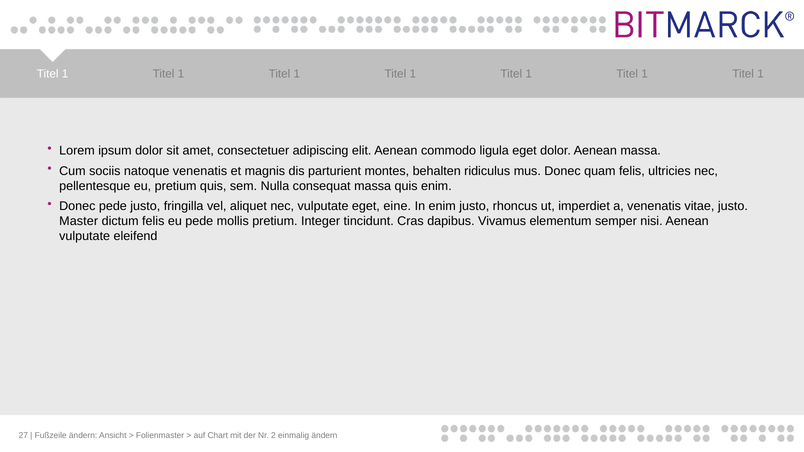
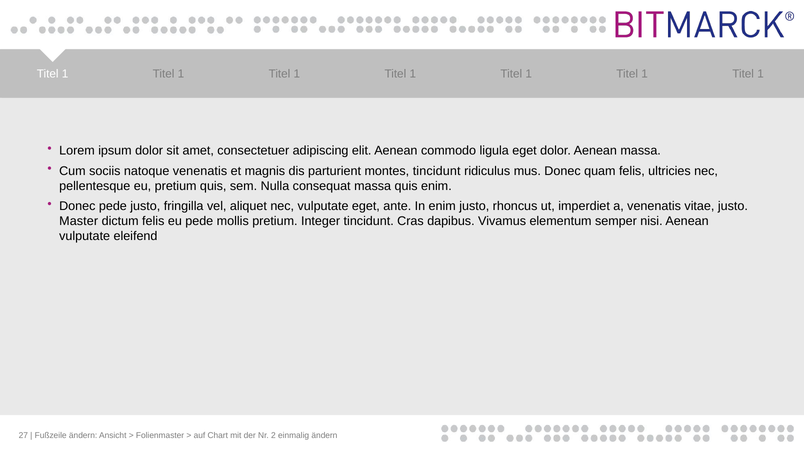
montes behalten: behalten -> tincidunt
eine: eine -> ante
